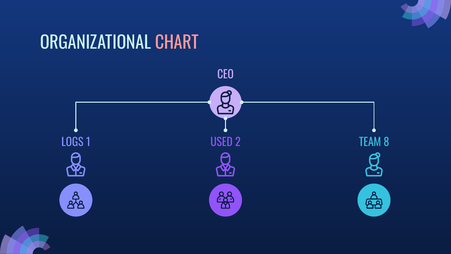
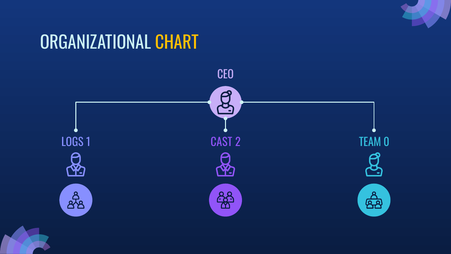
CHART colour: pink -> yellow
USED: USED -> CAST
8: 8 -> 0
